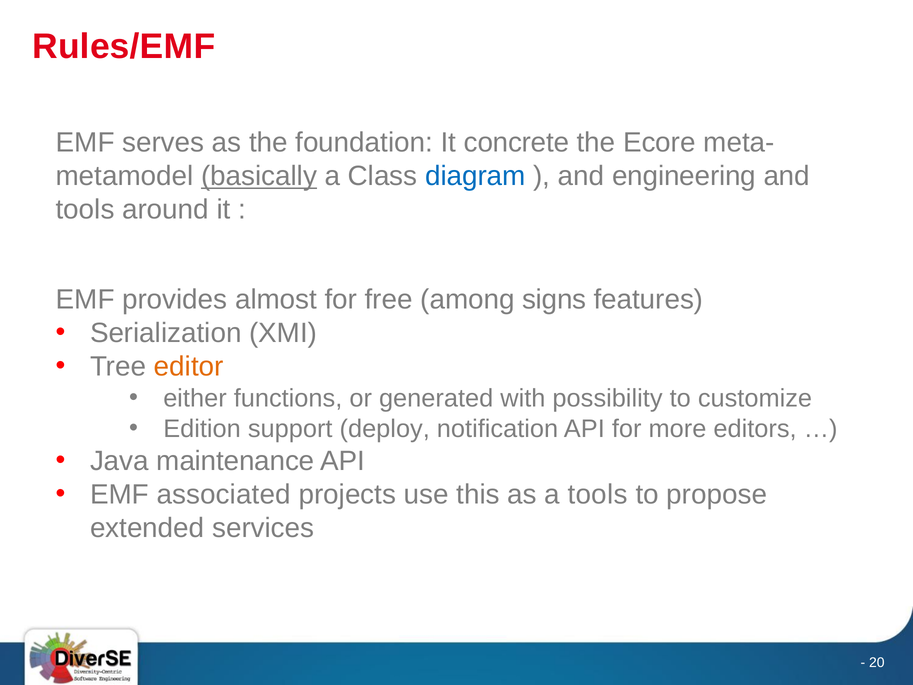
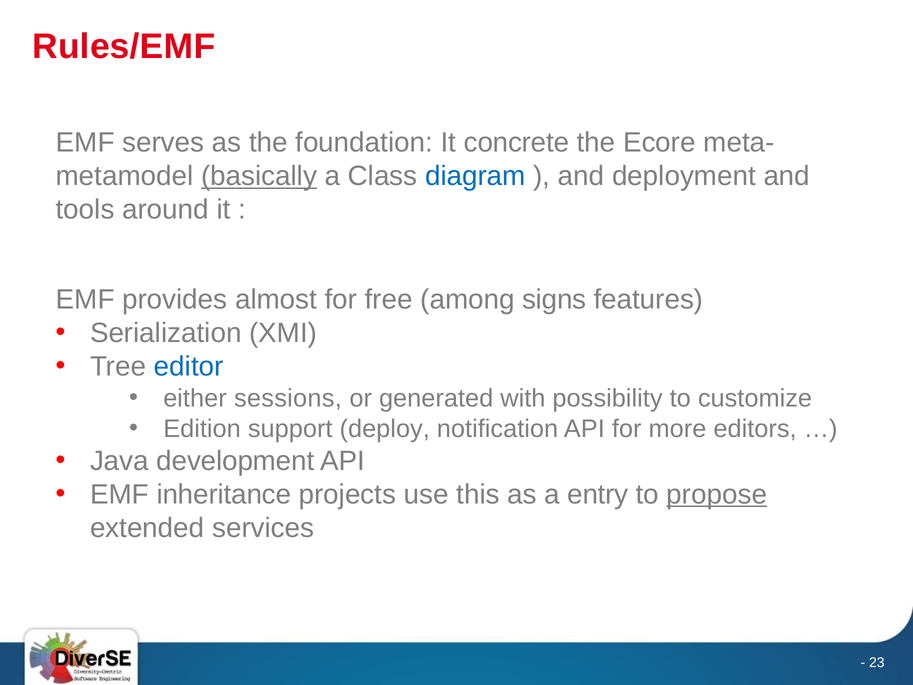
engineering: engineering -> deployment
editor colour: orange -> blue
functions: functions -> sessions
maintenance: maintenance -> development
associated: associated -> inheritance
a tools: tools -> entry
propose underline: none -> present
20: 20 -> 23
